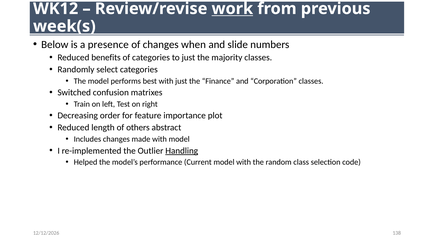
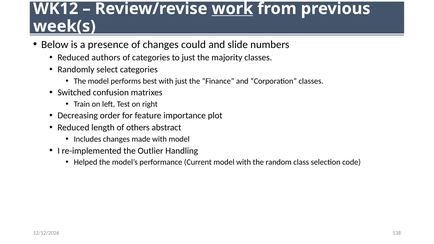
when: when -> could
benefits: benefits -> authors
Handling underline: present -> none
